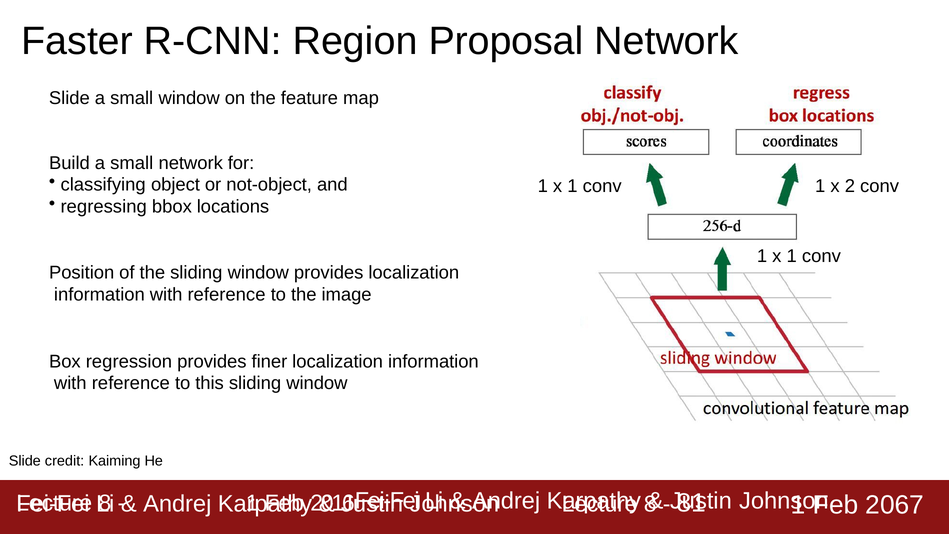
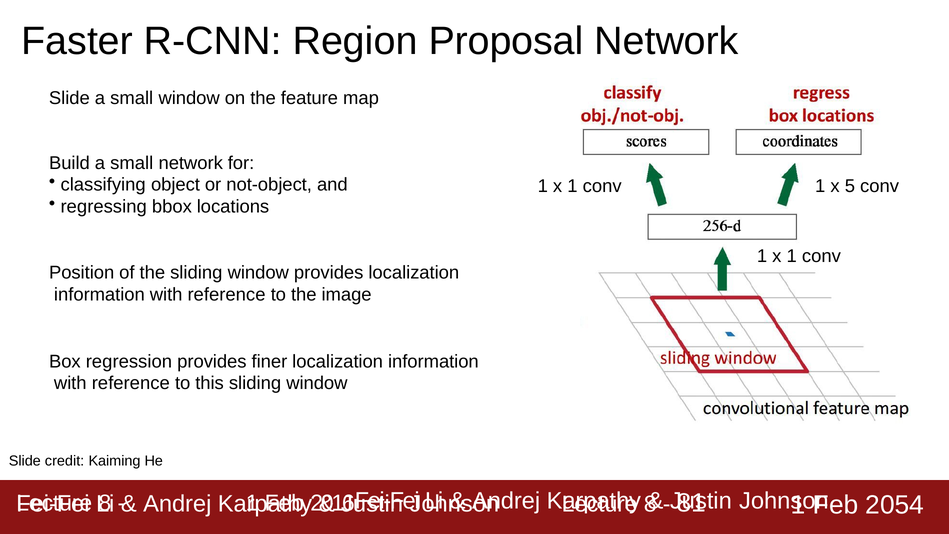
2: 2 -> 5
2067: 2067 -> 2054
